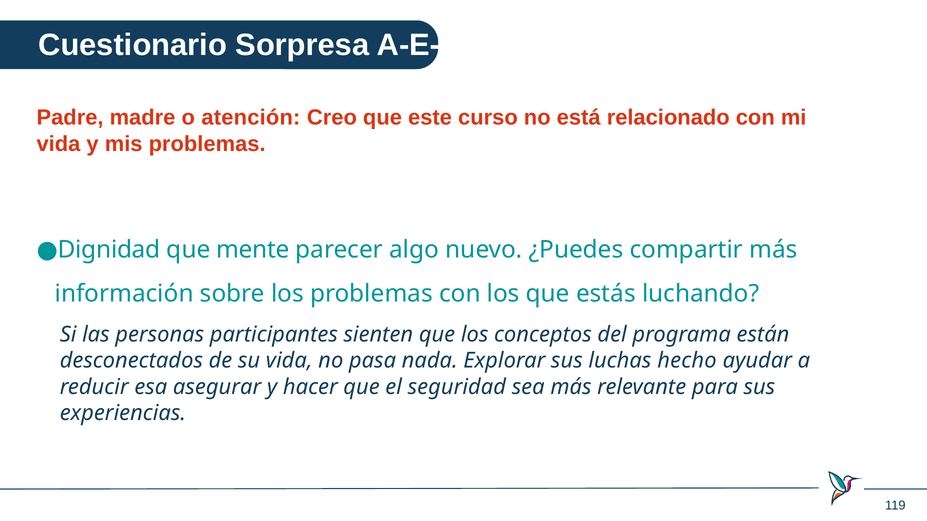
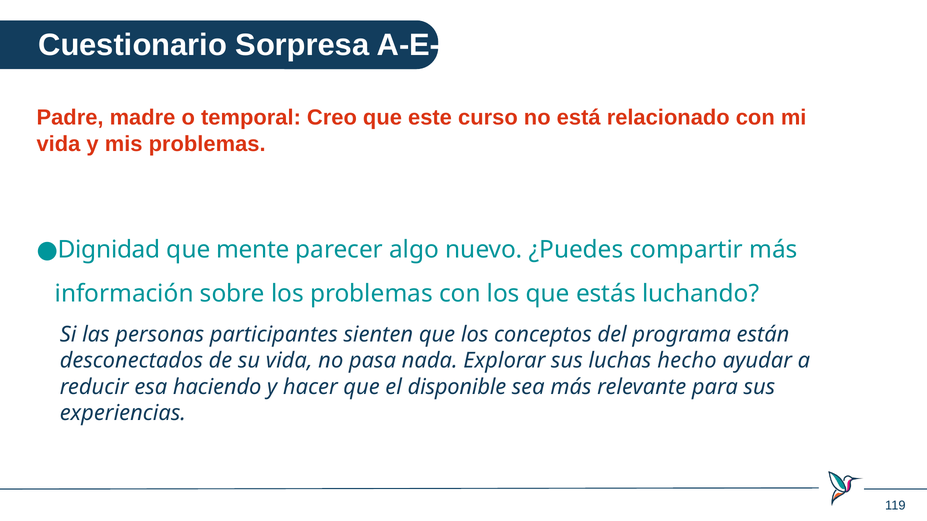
atención: atención -> temporal
asegurar: asegurar -> haciendo
seguridad: seguridad -> disponible
